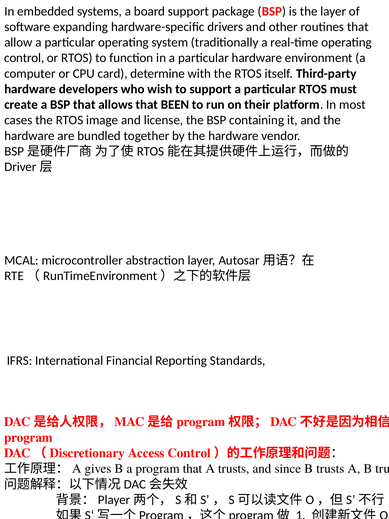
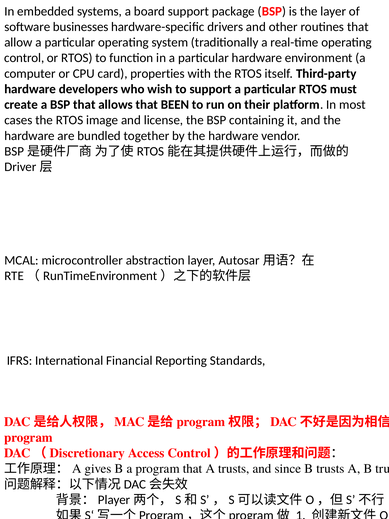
expanding: expanding -> businesses
determine: determine -> properties
